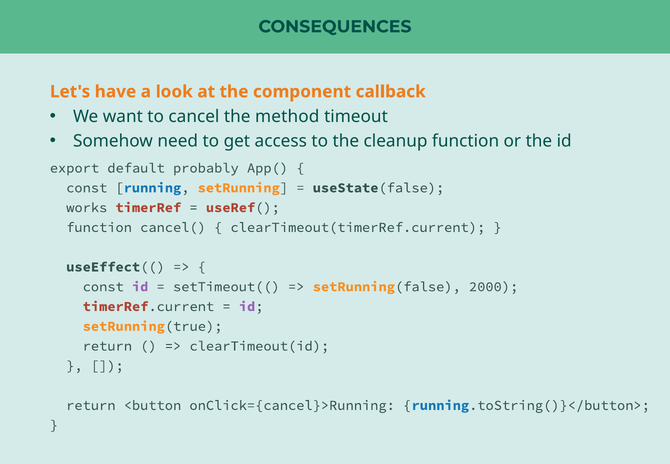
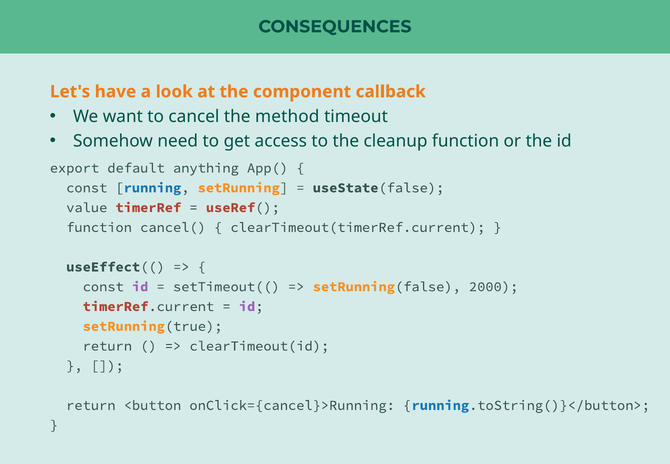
probably: probably -> anything
works: works -> value
